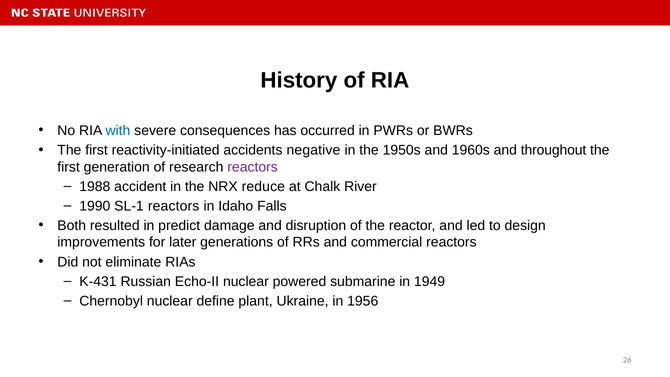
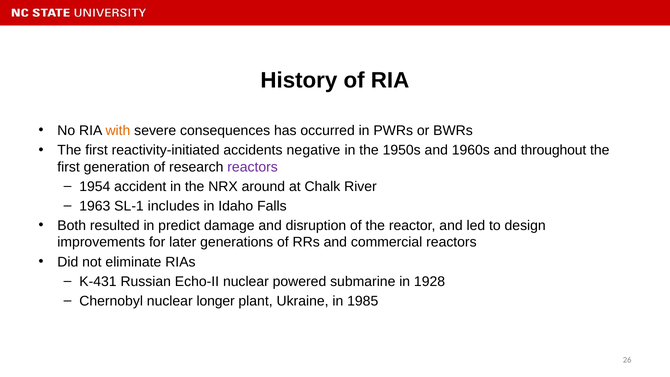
with colour: blue -> orange
1988: 1988 -> 1954
reduce: reduce -> around
1990: 1990 -> 1963
SL-1 reactors: reactors -> includes
1949: 1949 -> 1928
define: define -> longer
1956: 1956 -> 1985
